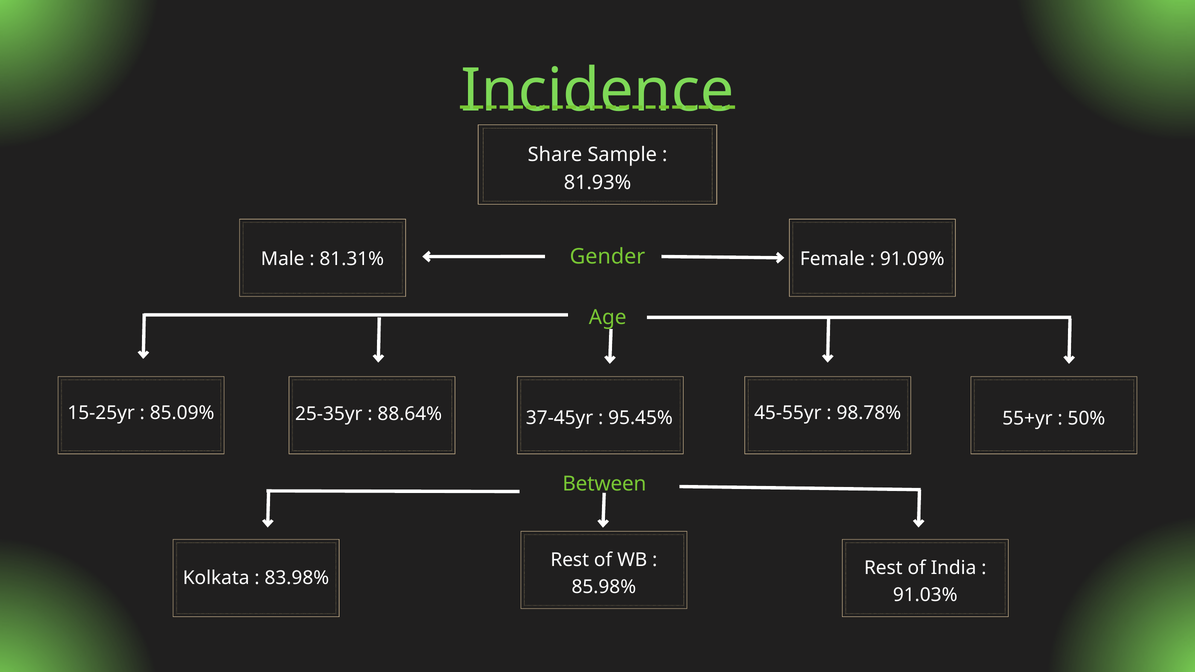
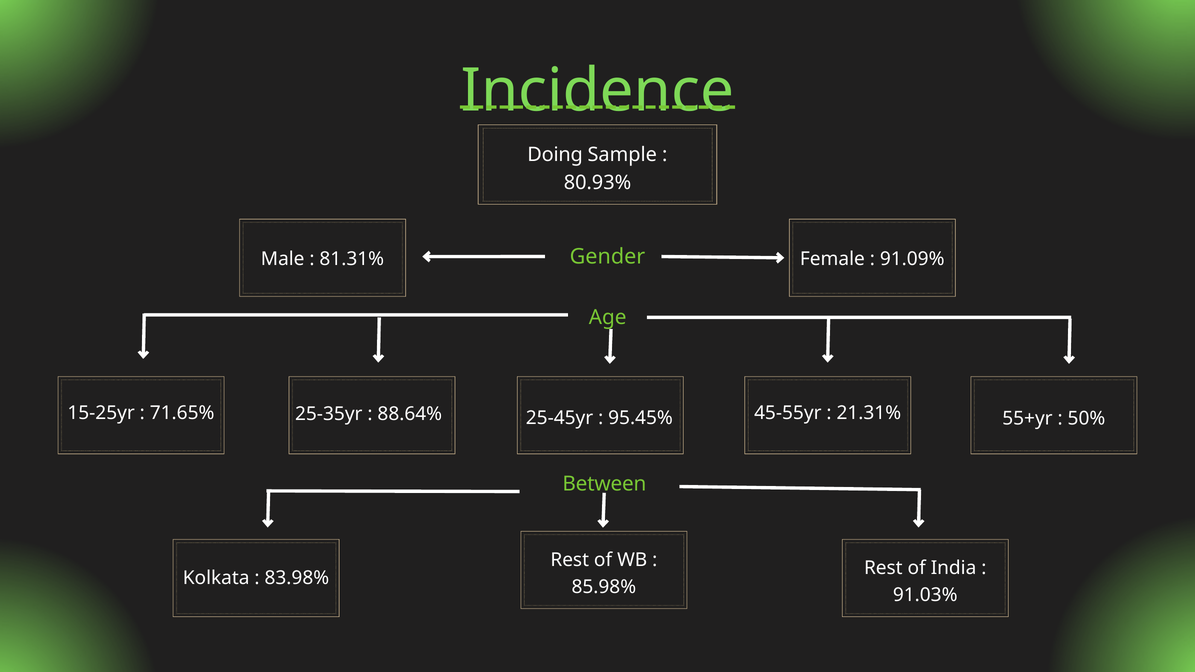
Share: Share -> Doing
81.93%: 81.93% -> 80.93%
85.09%: 85.09% -> 71.65%
37-45yr: 37-45yr -> 25-45yr
98.78%: 98.78% -> 21.31%
